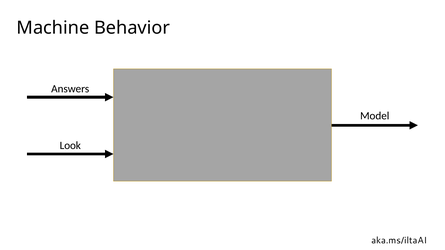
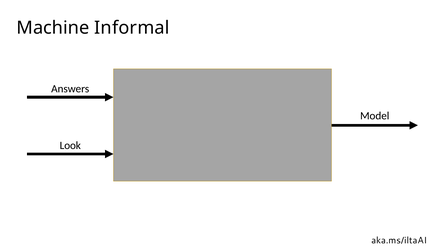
Behavior: Behavior -> Informal
